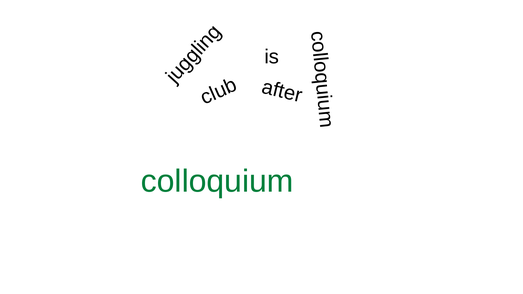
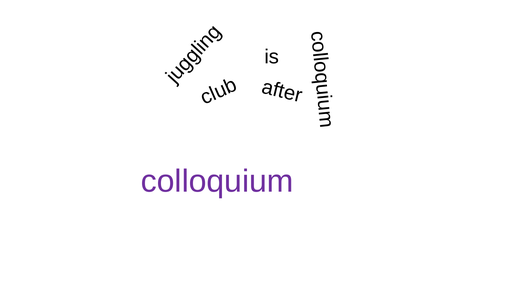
colloquium colour: green -> purple
